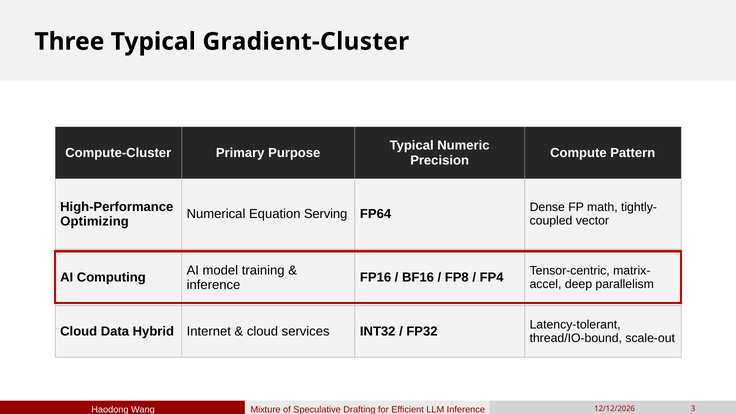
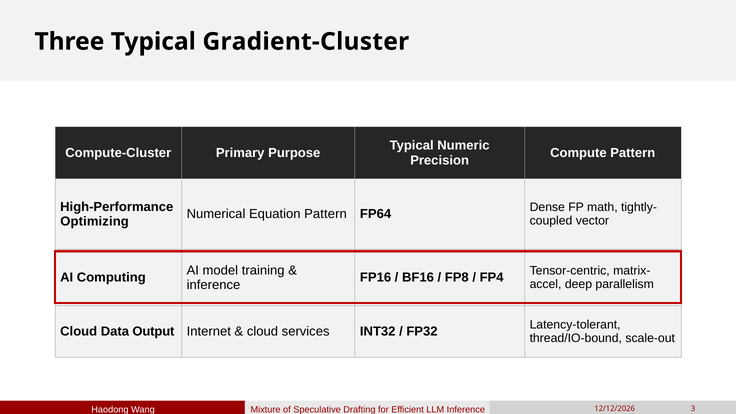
Equation Serving: Serving -> Pattern
Hybrid: Hybrid -> Output
